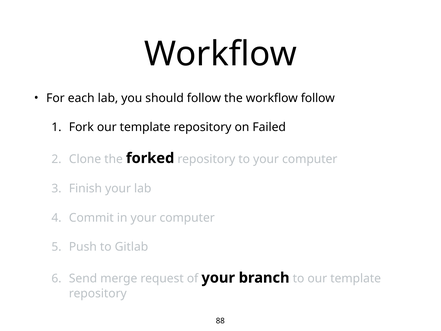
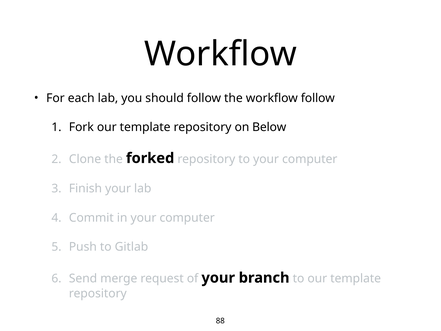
Failed: Failed -> Below
